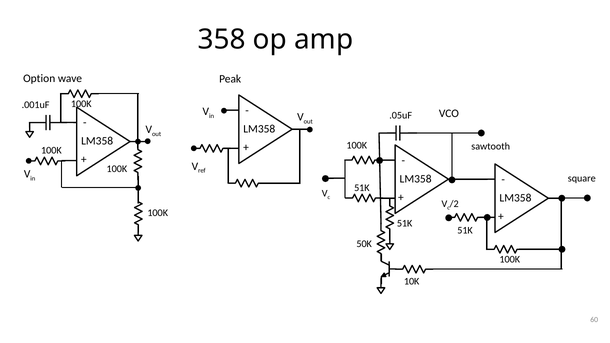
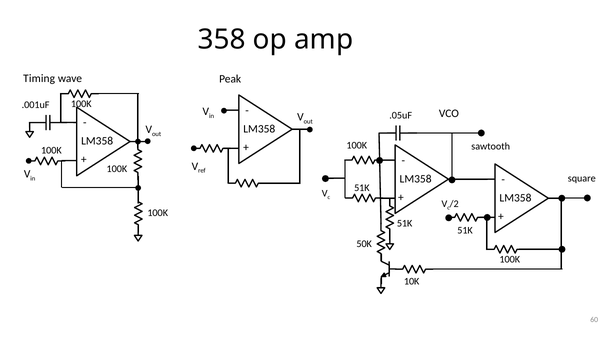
Option: Option -> Timing
